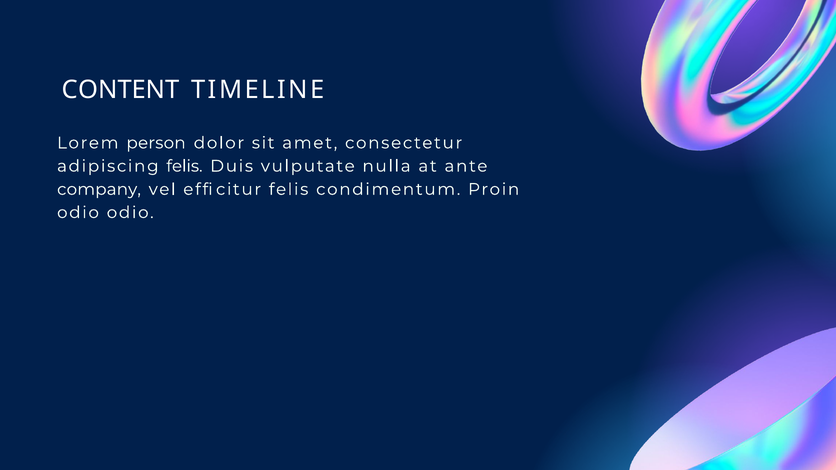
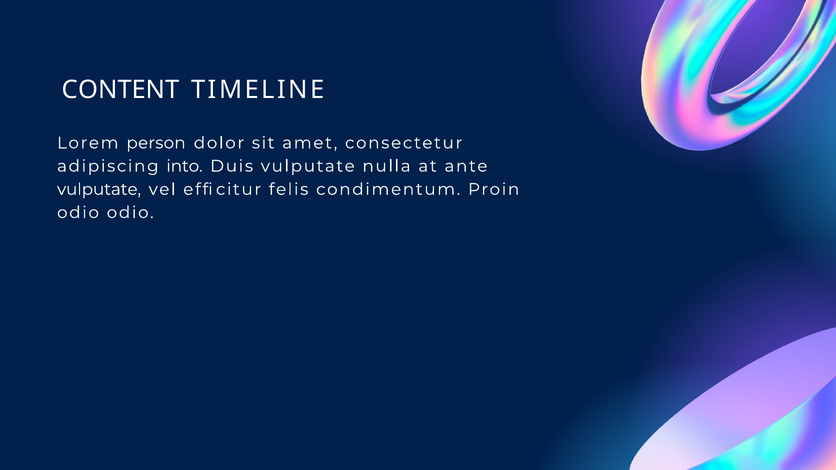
adipiscing felis: felis -> into
company at (99, 189): company -> vulputate
